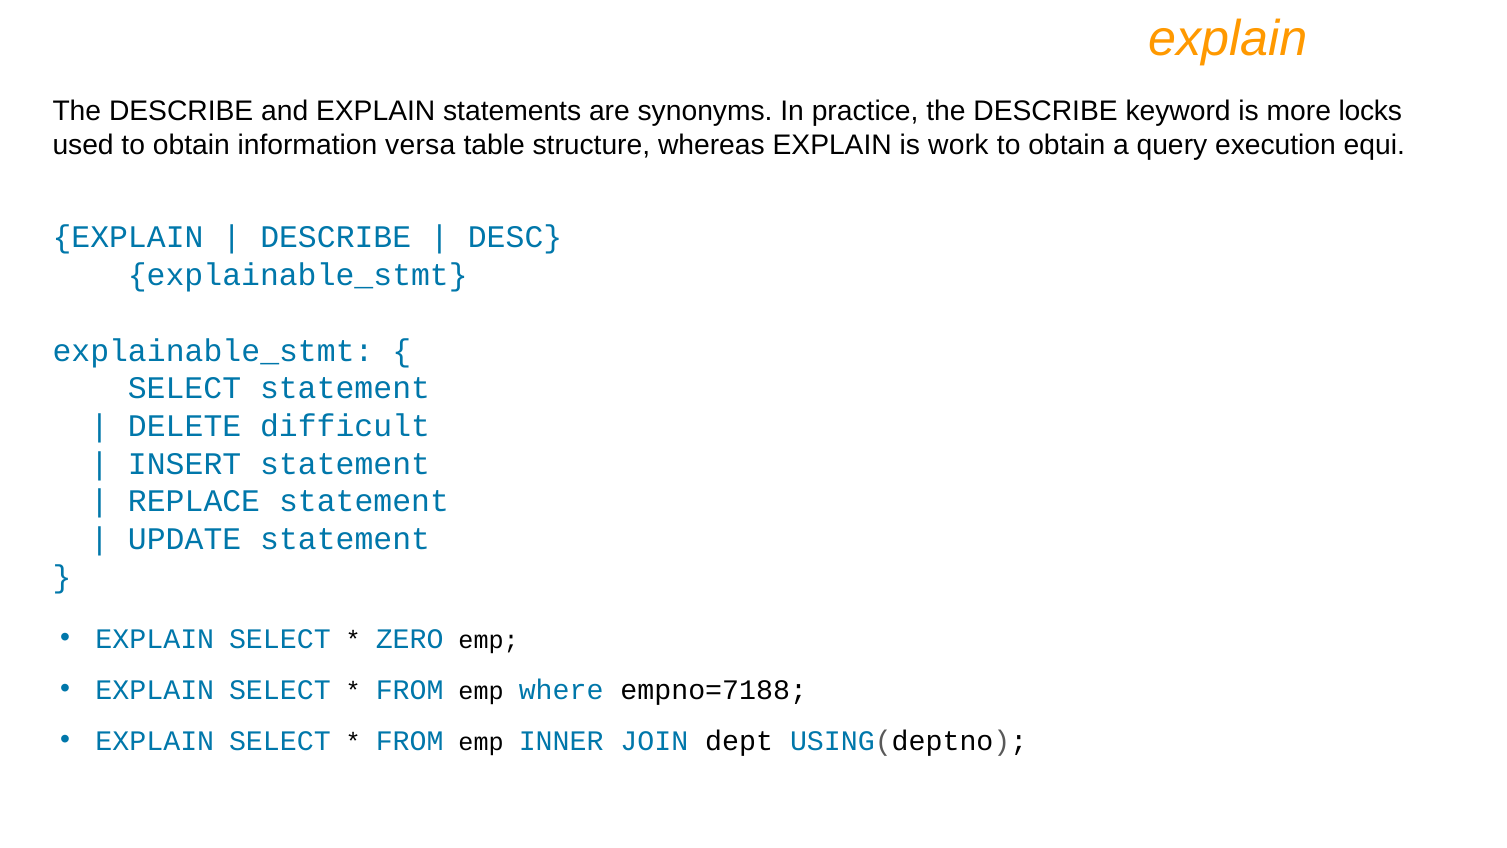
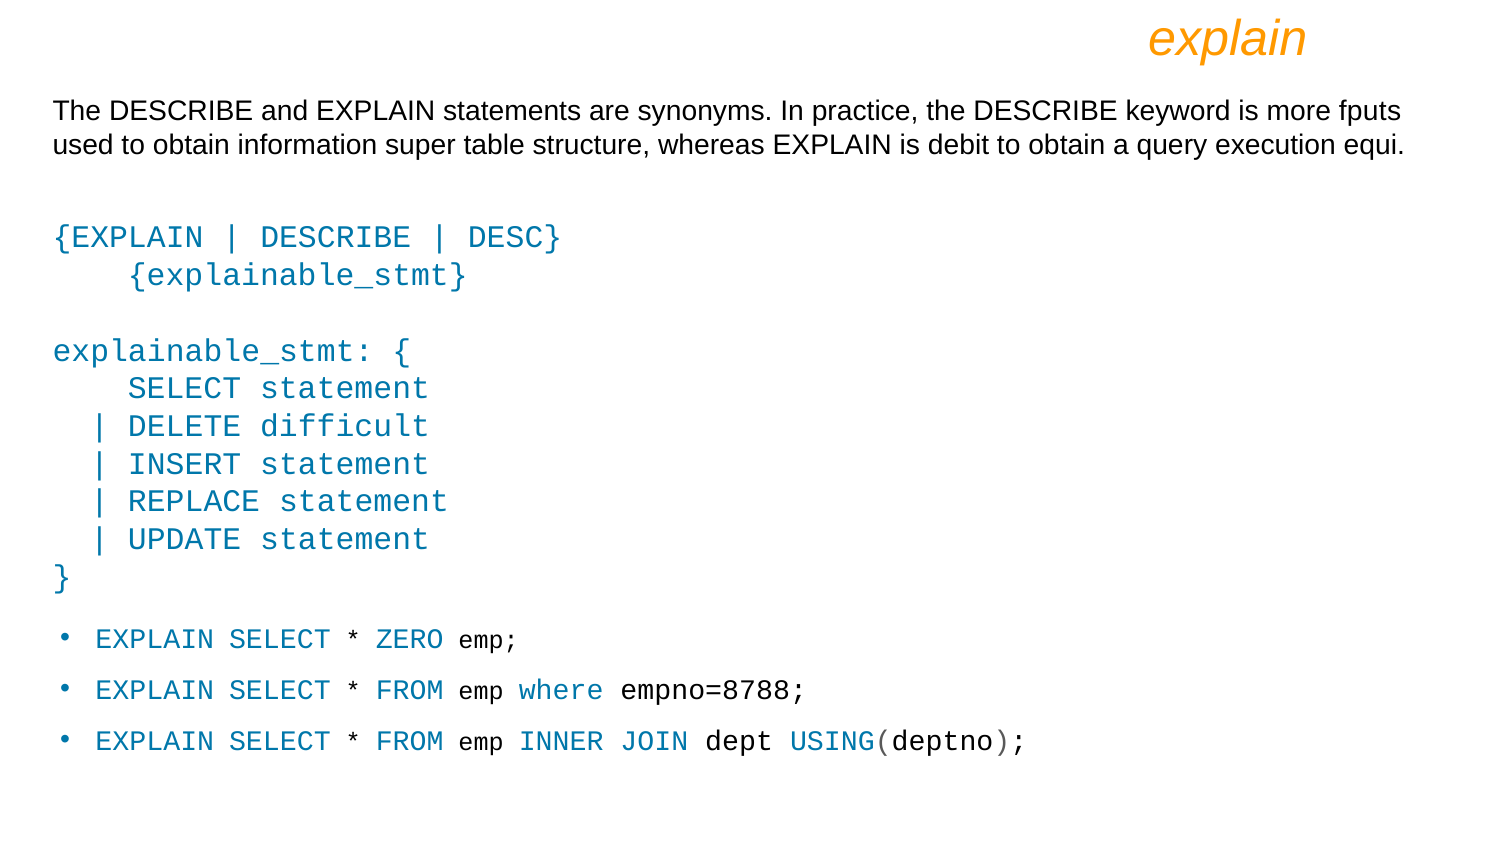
locks: locks -> fputs
versa: versa -> super
work: work -> debit
empno=7188: empno=7188 -> empno=8788
